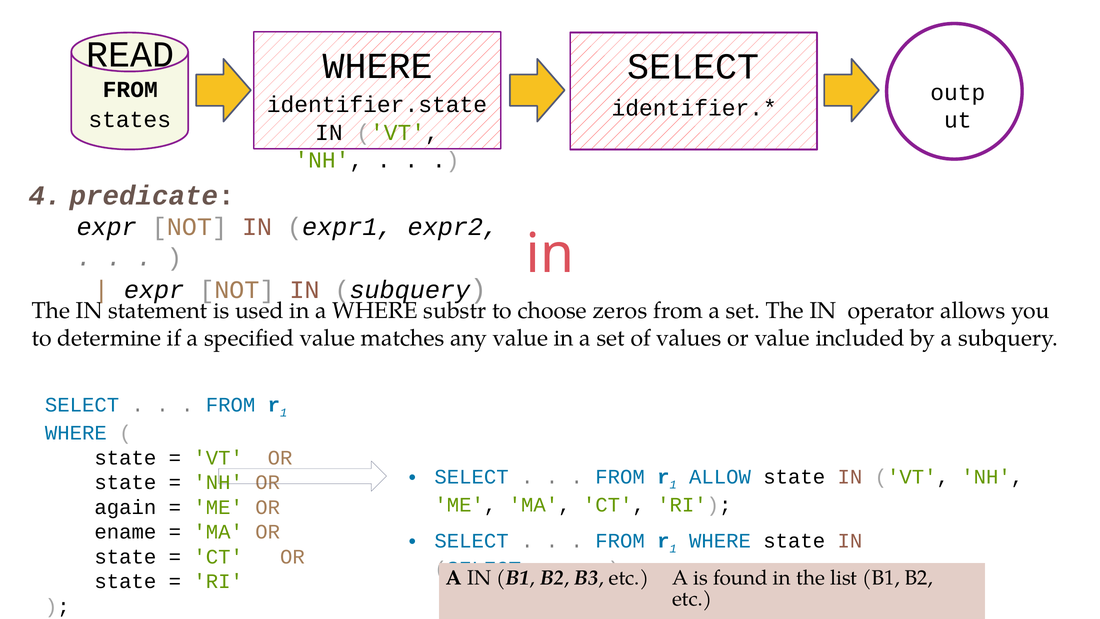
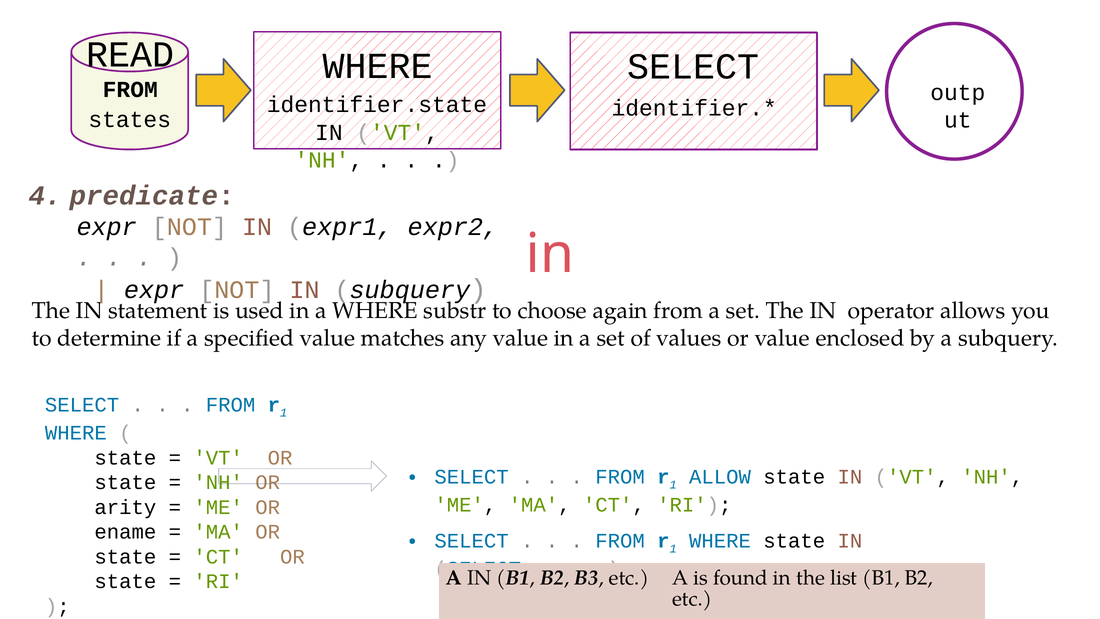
zeros: zeros -> again
included: included -> enclosed
again: again -> arity
